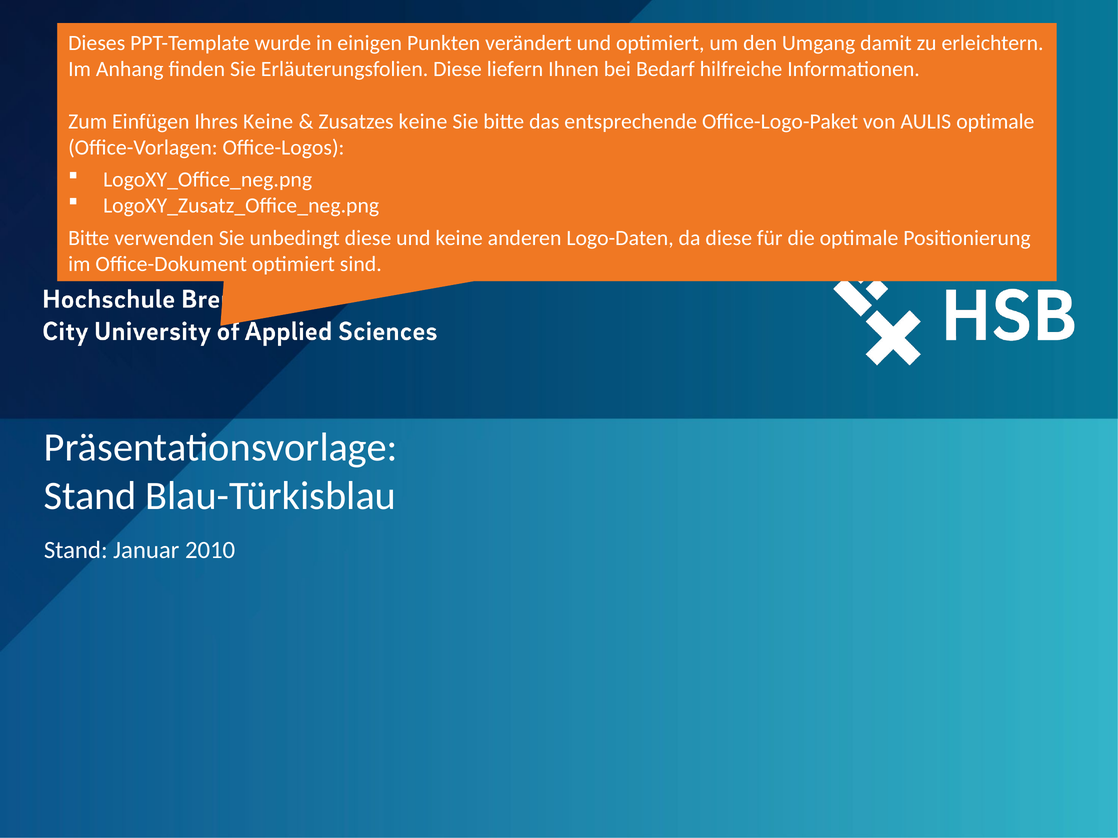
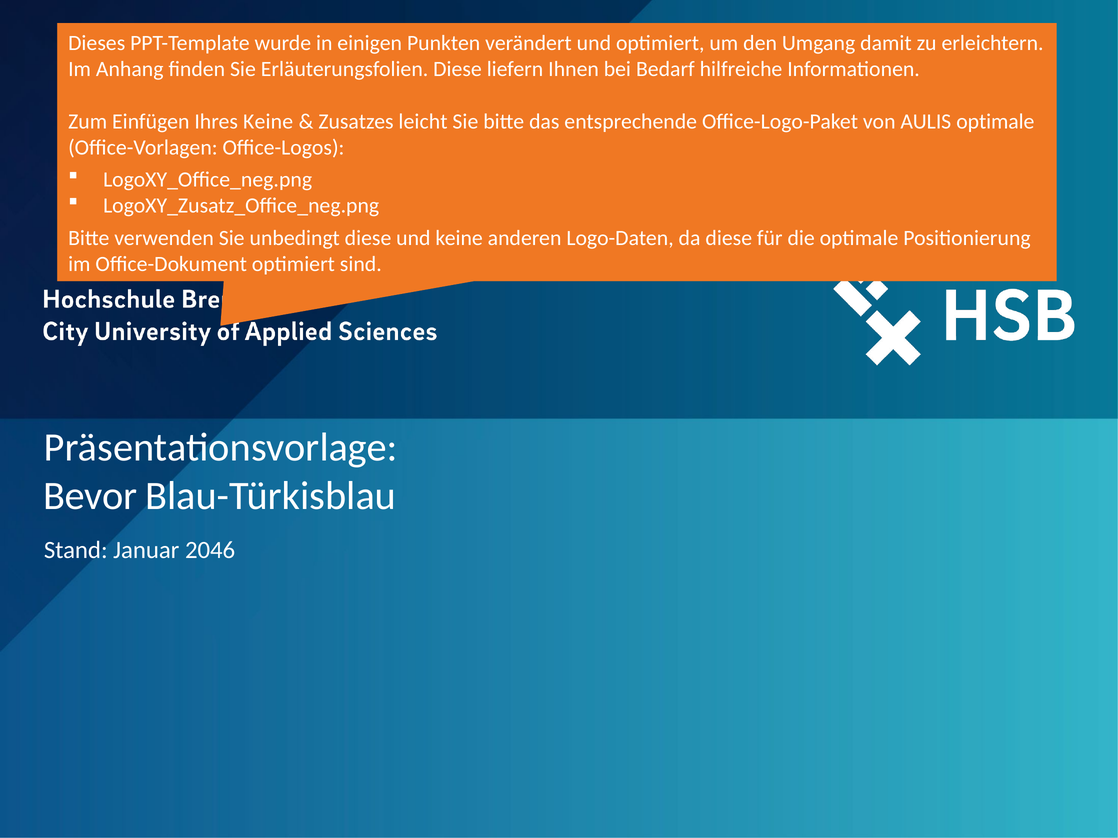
Zusatzes keine: keine -> leicht
Stand at (90, 496): Stand -> Bevor
2010: 2010 -> 2046
